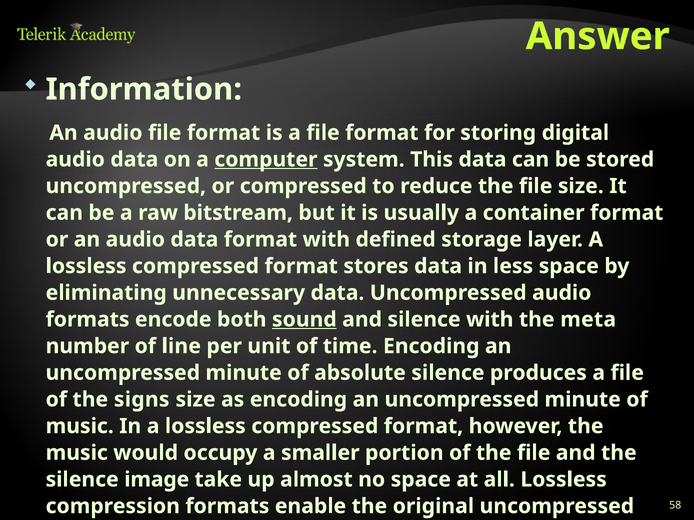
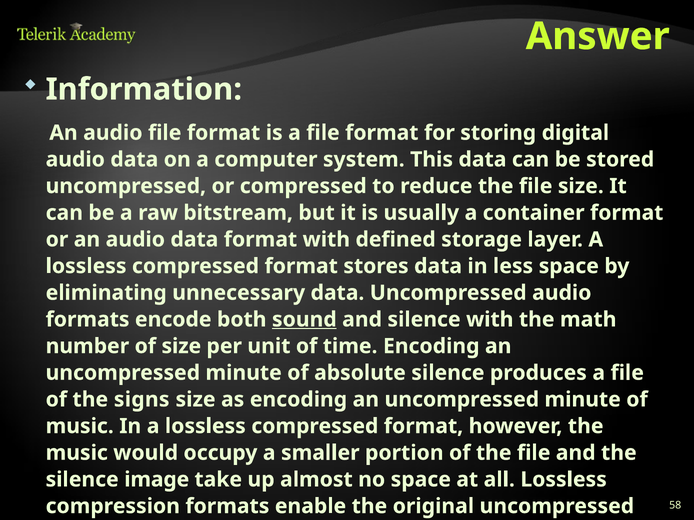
computer underline: present -> none
meta: meta -> math
of line: line -> size
